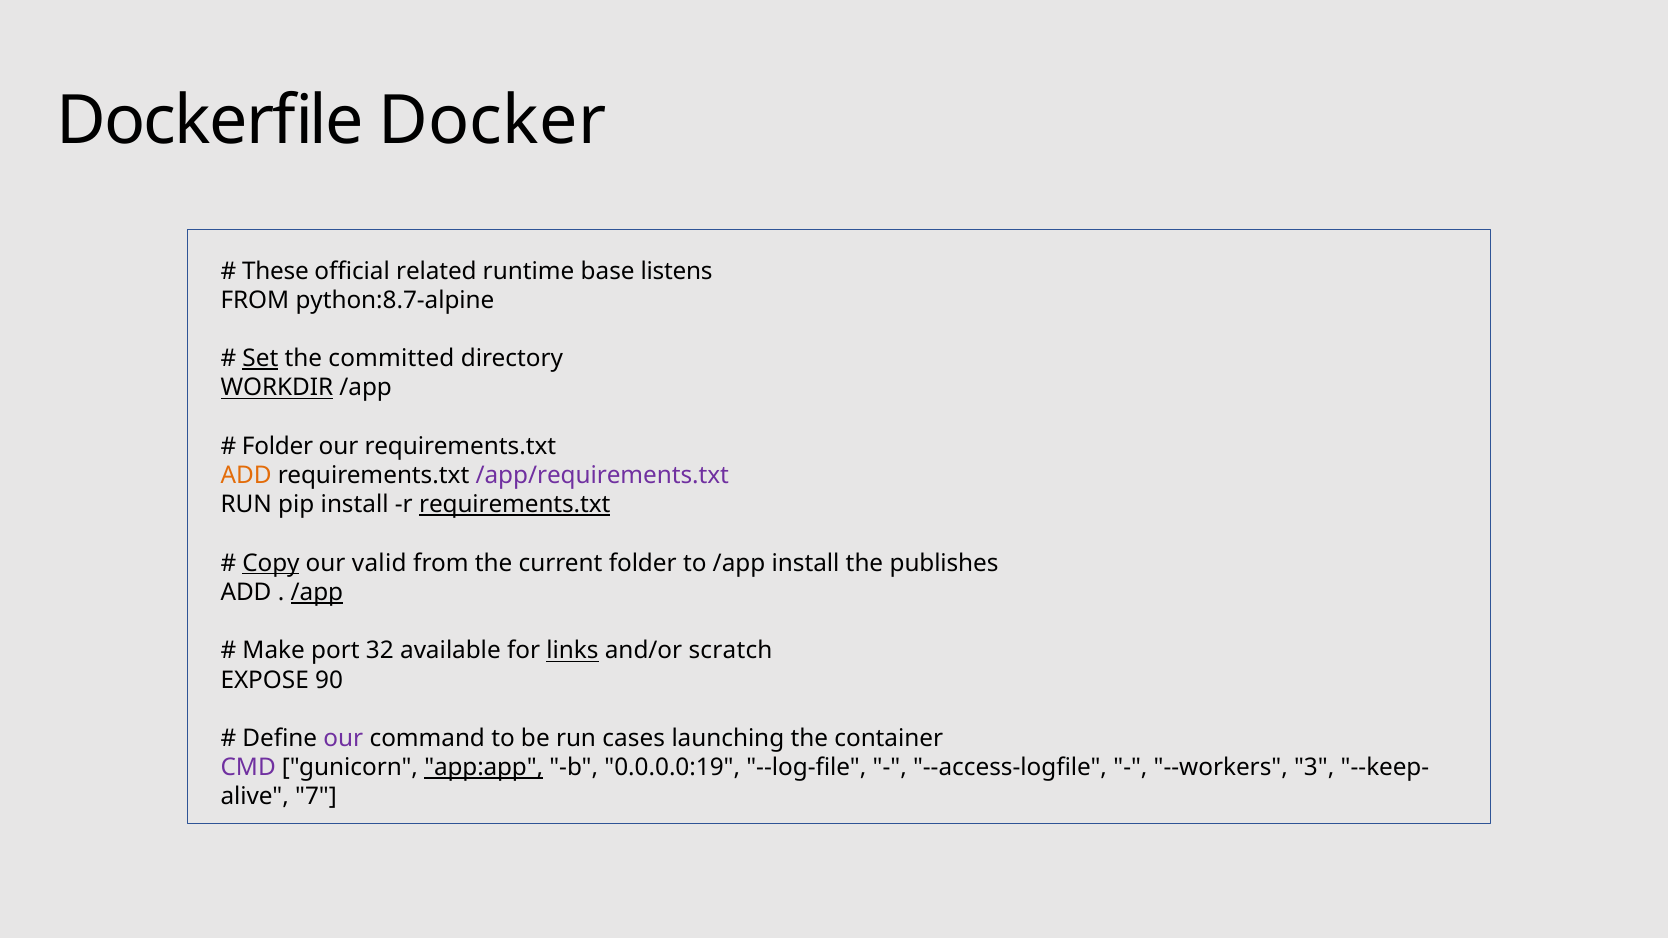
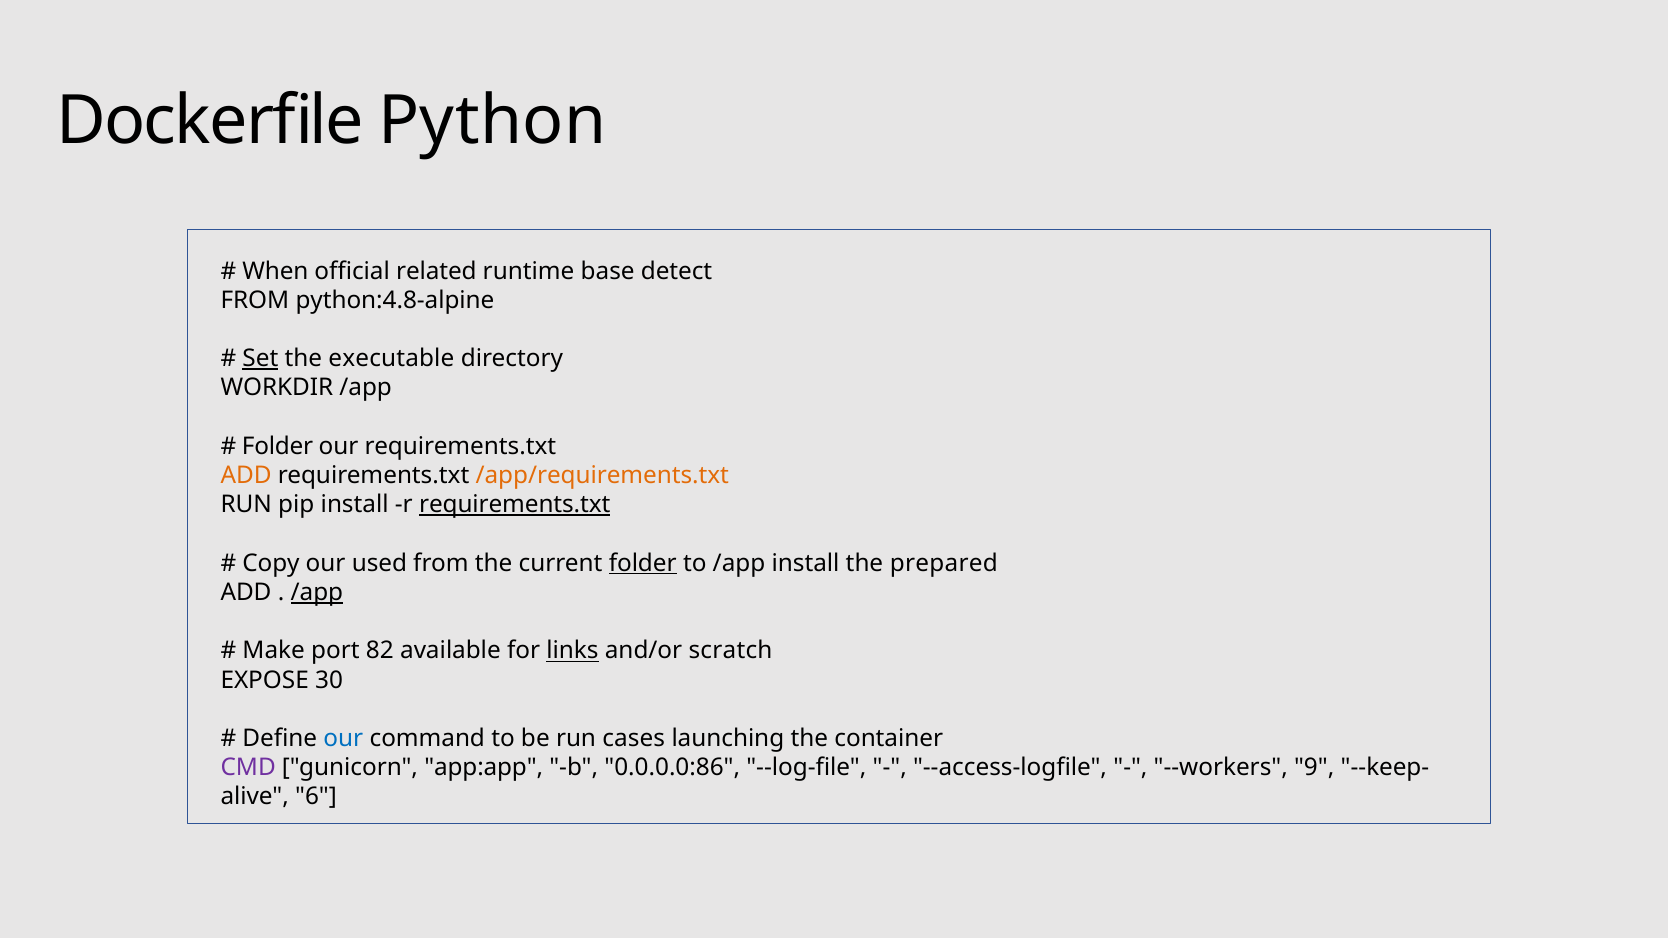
Docker: Docker -> Python
These: These -> When
listens: listens -> detect
python:8.7-alpine: python:8.7-alpine -> python:4.8-alpine
committed: committed -> executable
WORKDIR underline: present -> none
/app/requirements.txt colour: purple -> orange
Copy underline: present -> none
valid: valid -> used
folder at (643, 563) underline: none -> present
publishes: publishes -> prepared
32: 32 -> 82
90: 90 -> 30
our at (343, 738) colour: purple -> blue
app:app underline: present -> none
0.0.0.0:19: 0.0.0.0:19 -> 0.0.0.0:86
3: 3 -> 9
7: 7 -> 6
